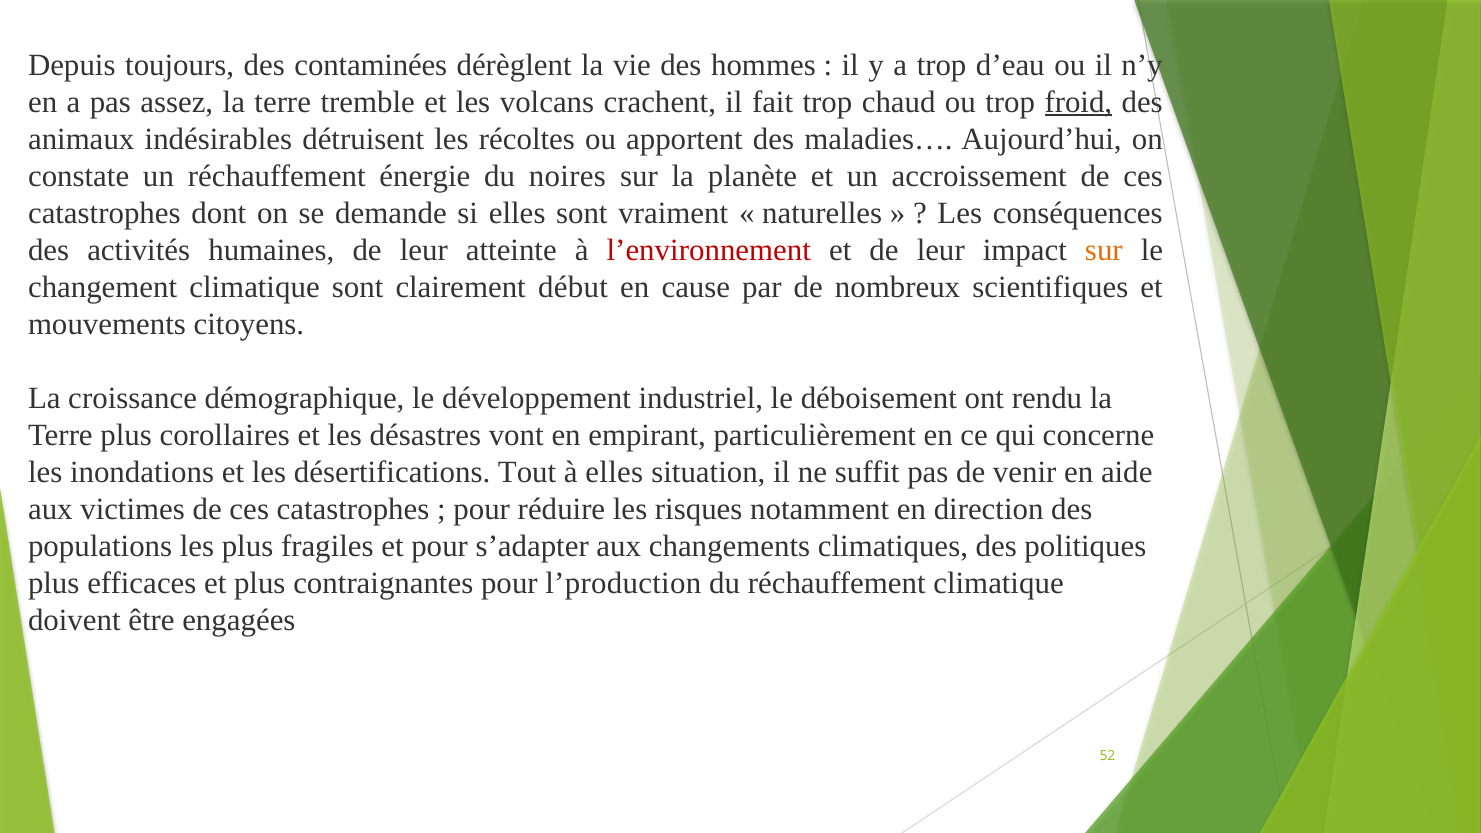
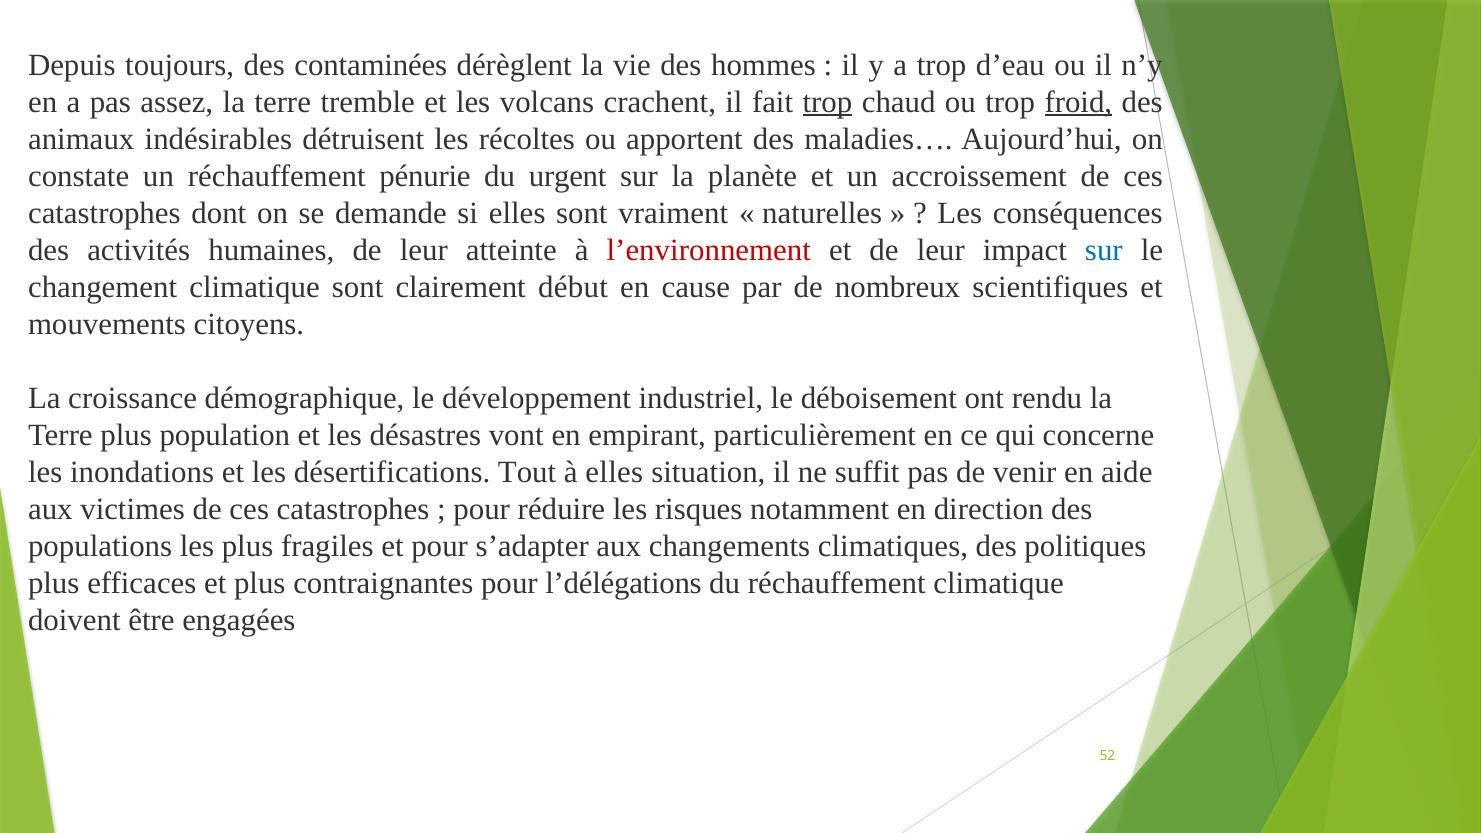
trop at (827, 102) underline: none -> present
énergie: énergie -> pénurie
noires: noires -> urgent
sur at (1104, 250) colour: orange -> blue
corollaires: corollaires -> population
l’production: l’production -> l’délégations
